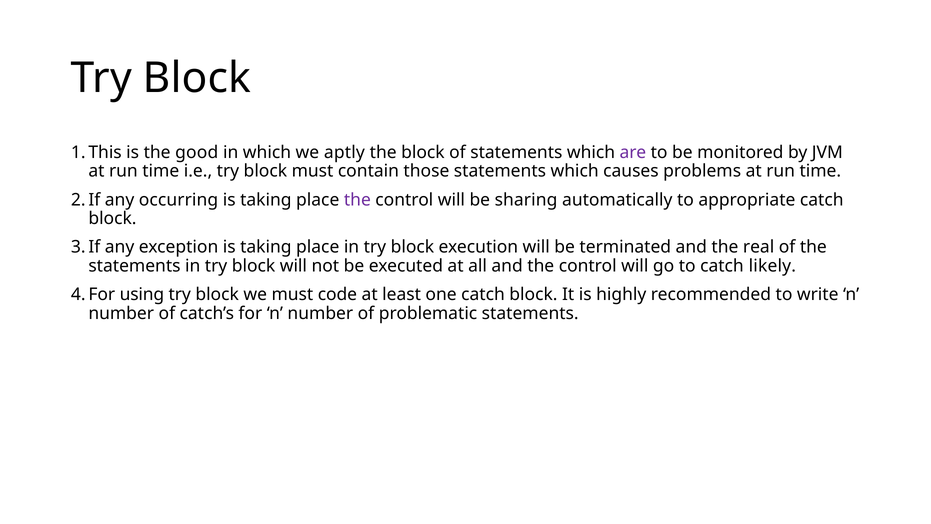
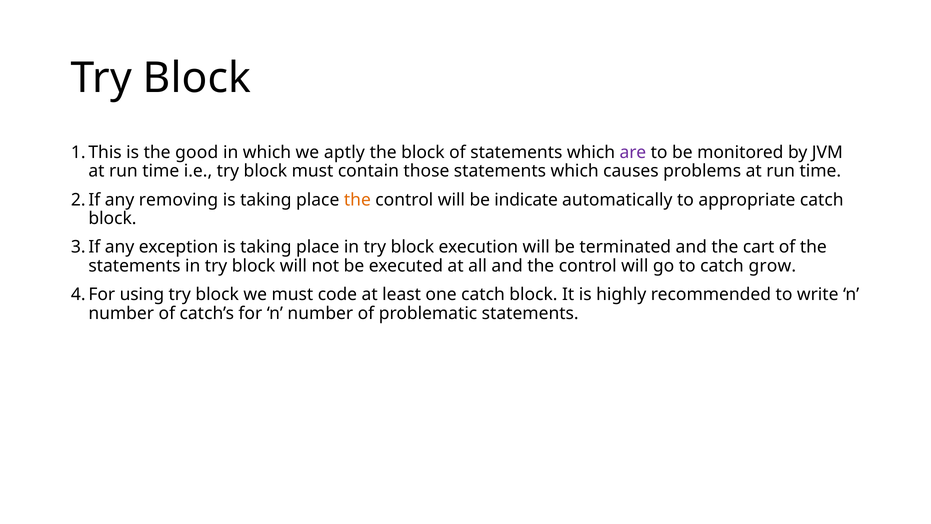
occurring: occurring -> removing
the at (357, 200) colour: purple -> orange
sharing: sharing -> indicate
real: real -> cart
likely: likely -> grow
